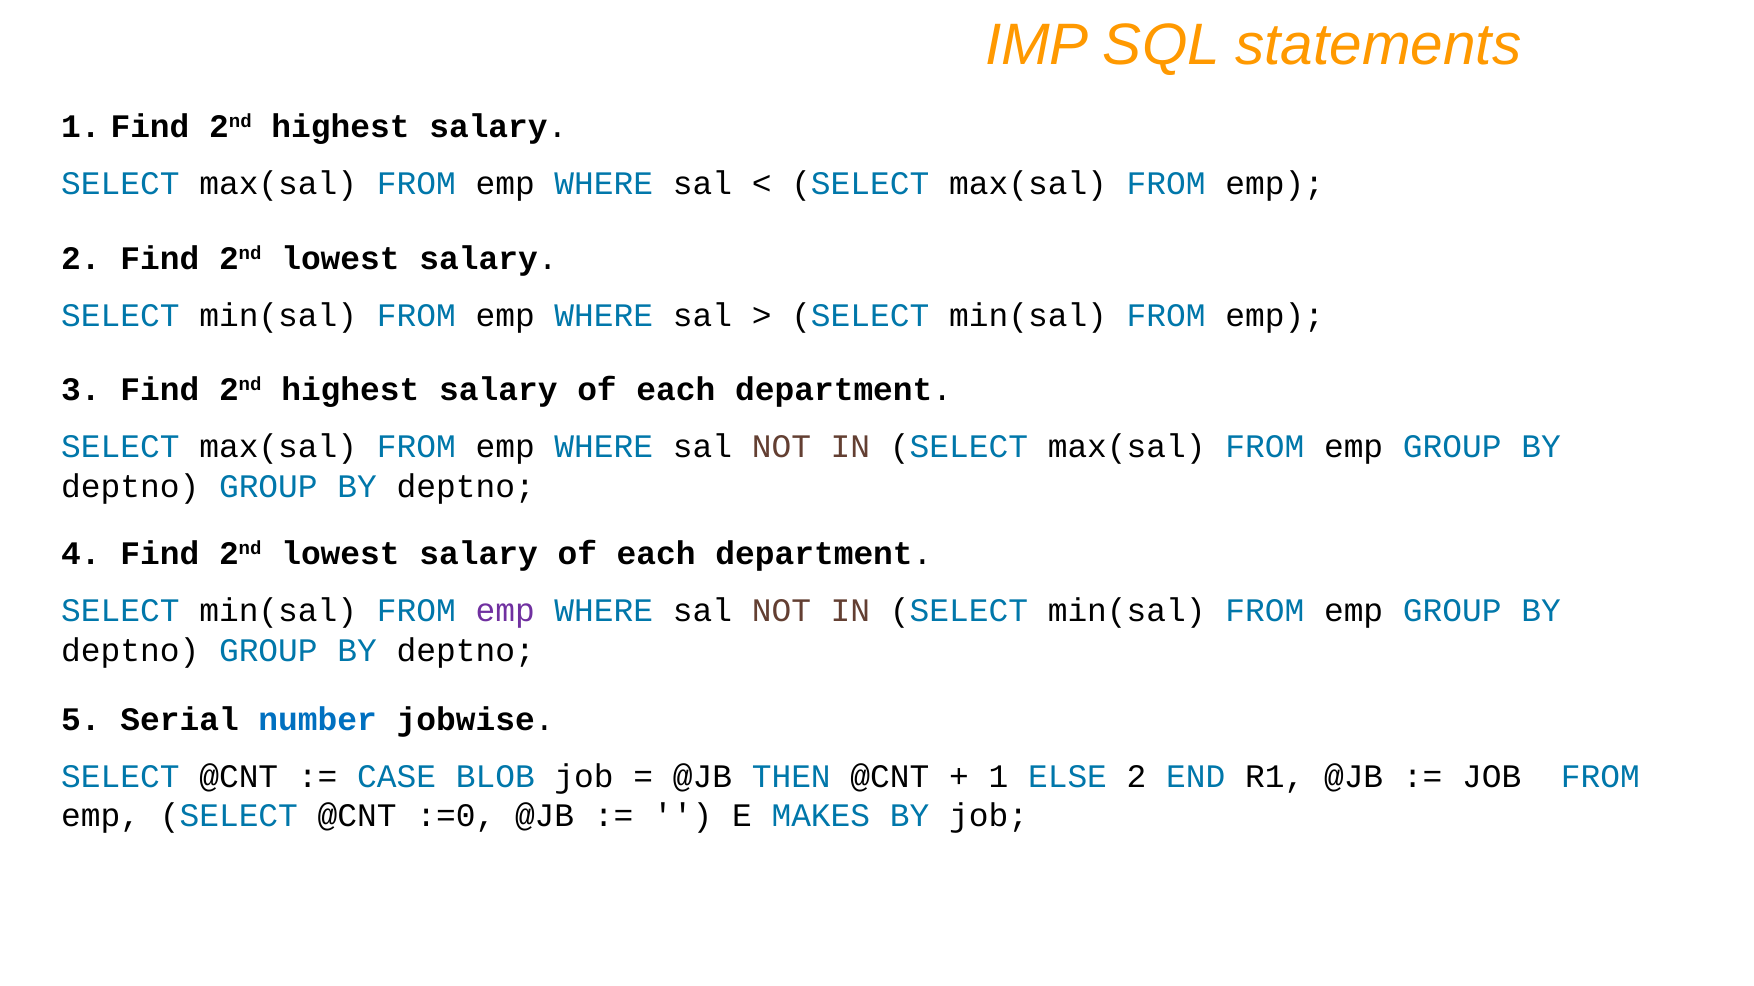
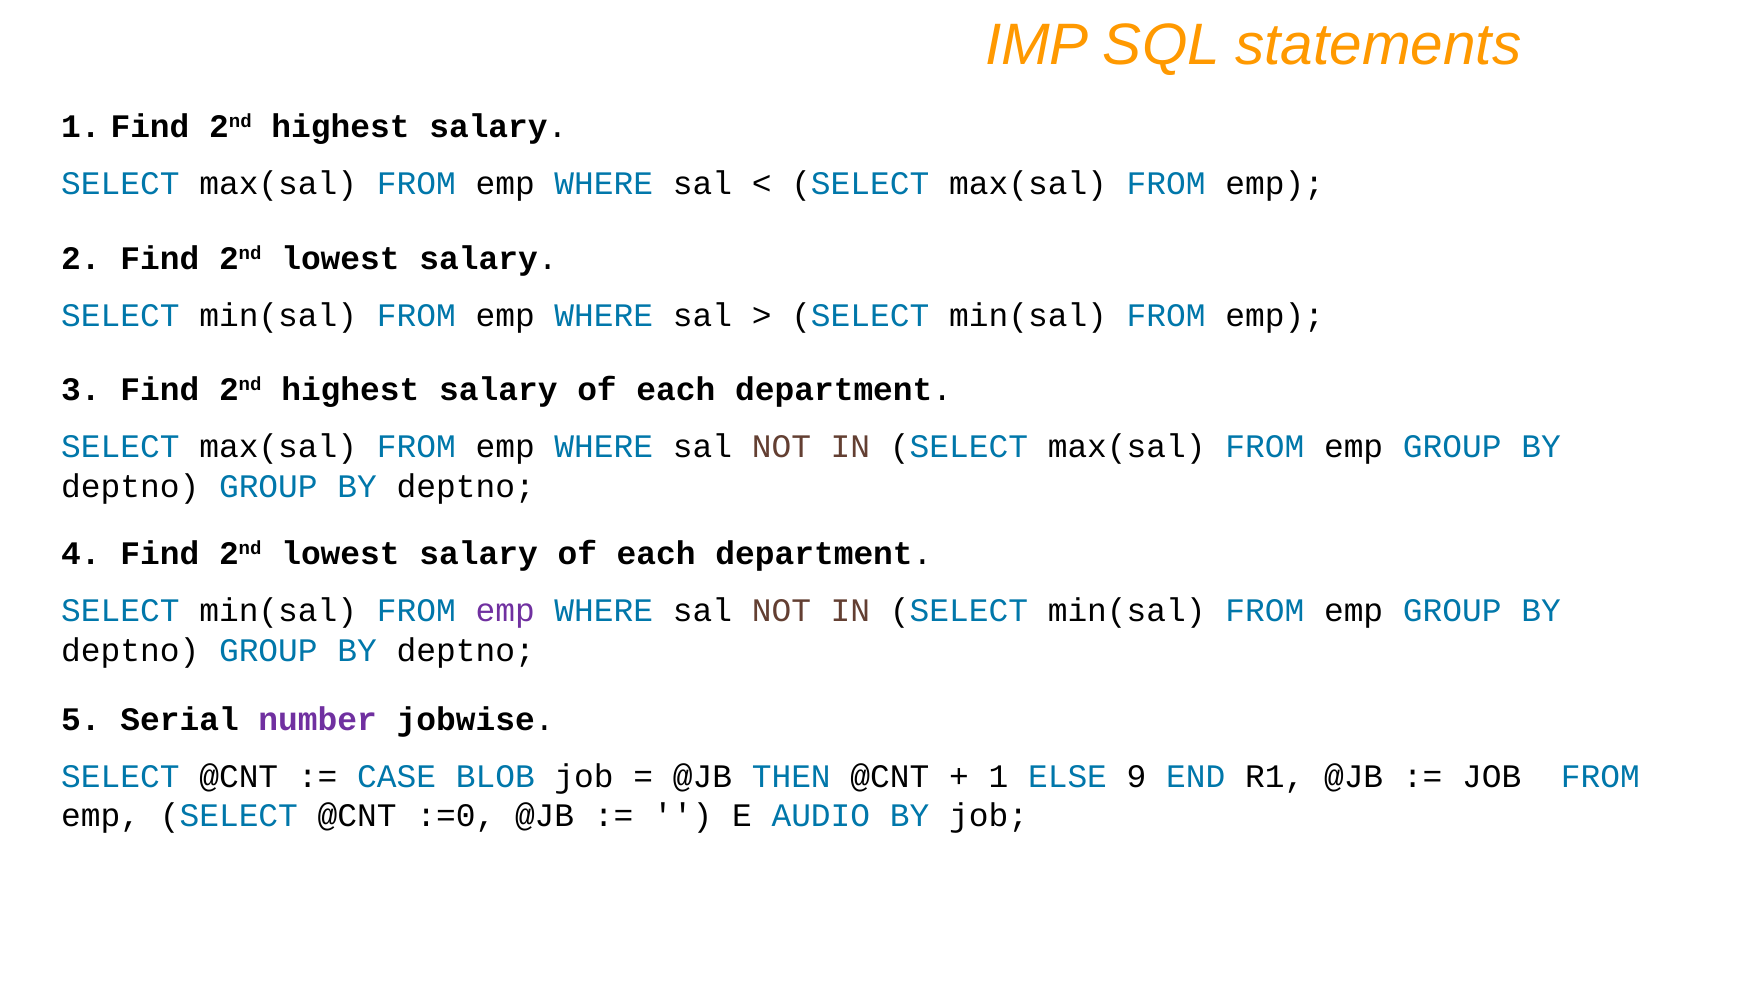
number colour: blue -> purple
ELSE 2: 2 -> 9
MAKES: MAKES -> AUDIO
